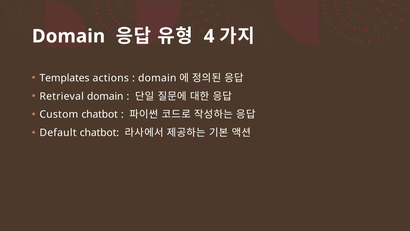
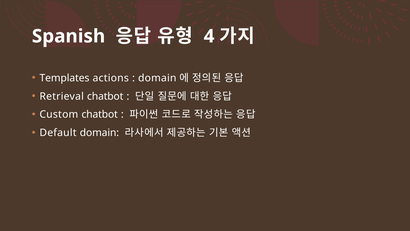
Domain at (69, 36): Domain -> Spanish
Retrieval domain: domain -> chatbot
Default chatbot: chatbot -> domain
